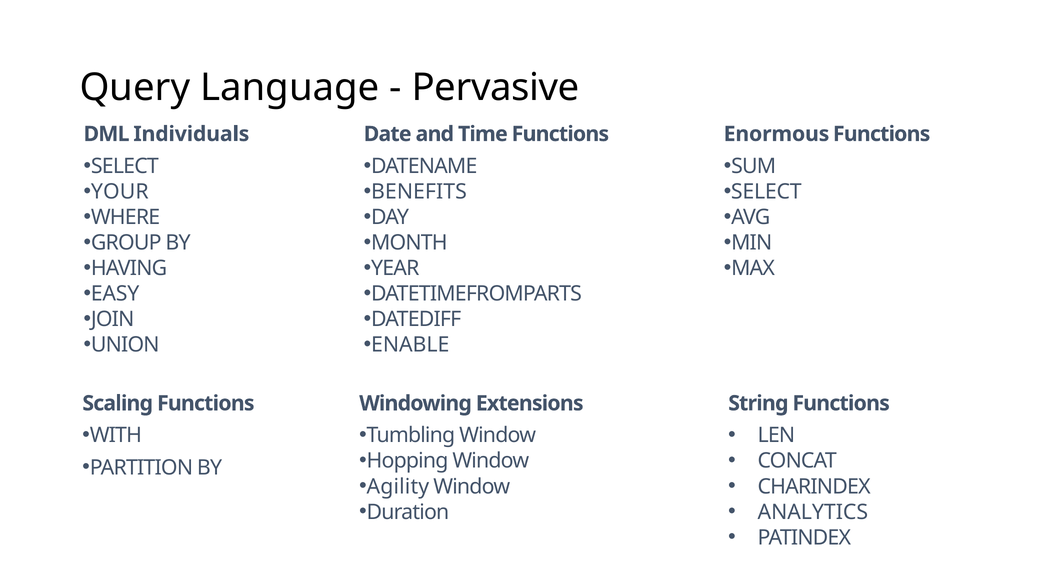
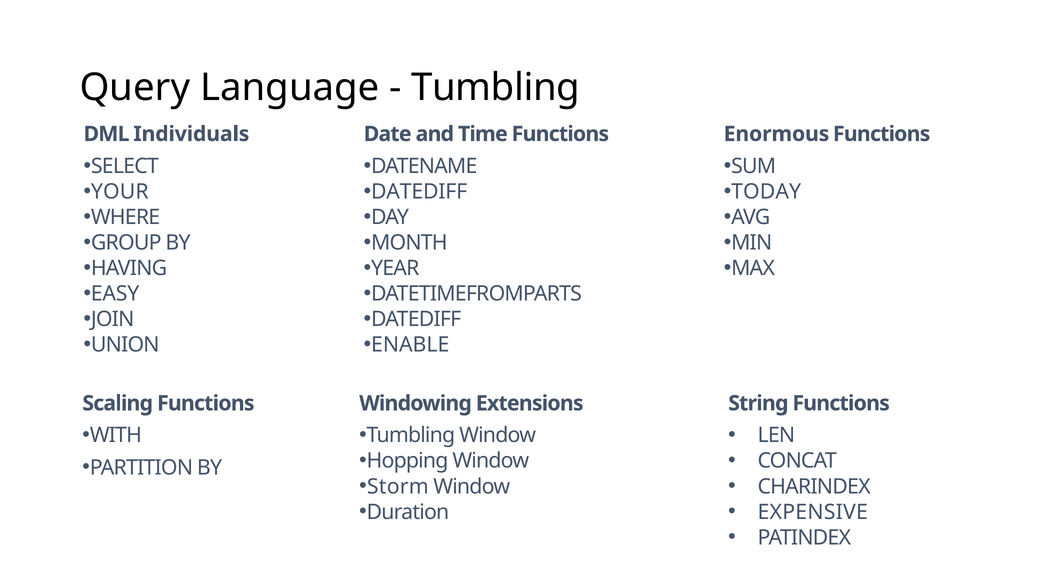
Pervasive at (496, 88): Pervasive -> Tumbling
BENEFITS at (419, 192): BENEFITS -> DATEDIFF
SELECT at (766, 192): SELECT -> TODAY
Agility: Agility -> Storm
ANALYTICS: ANALYTICS -> EXPENSIVE
